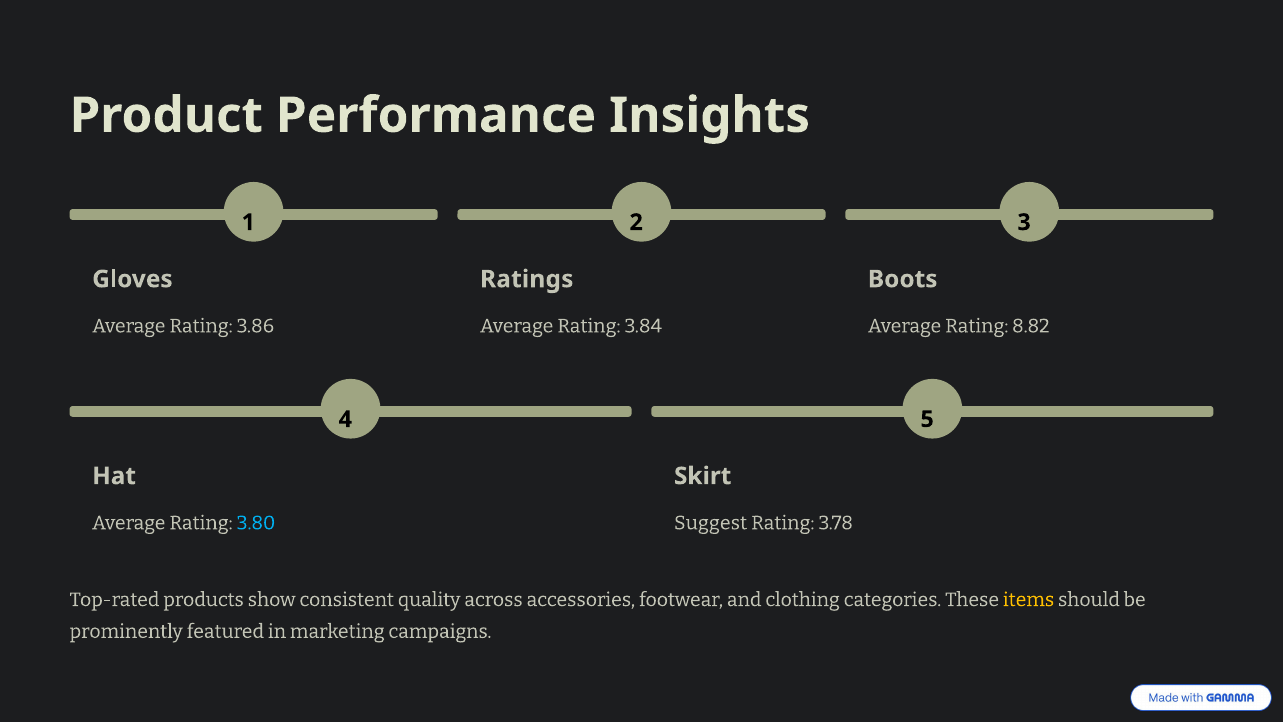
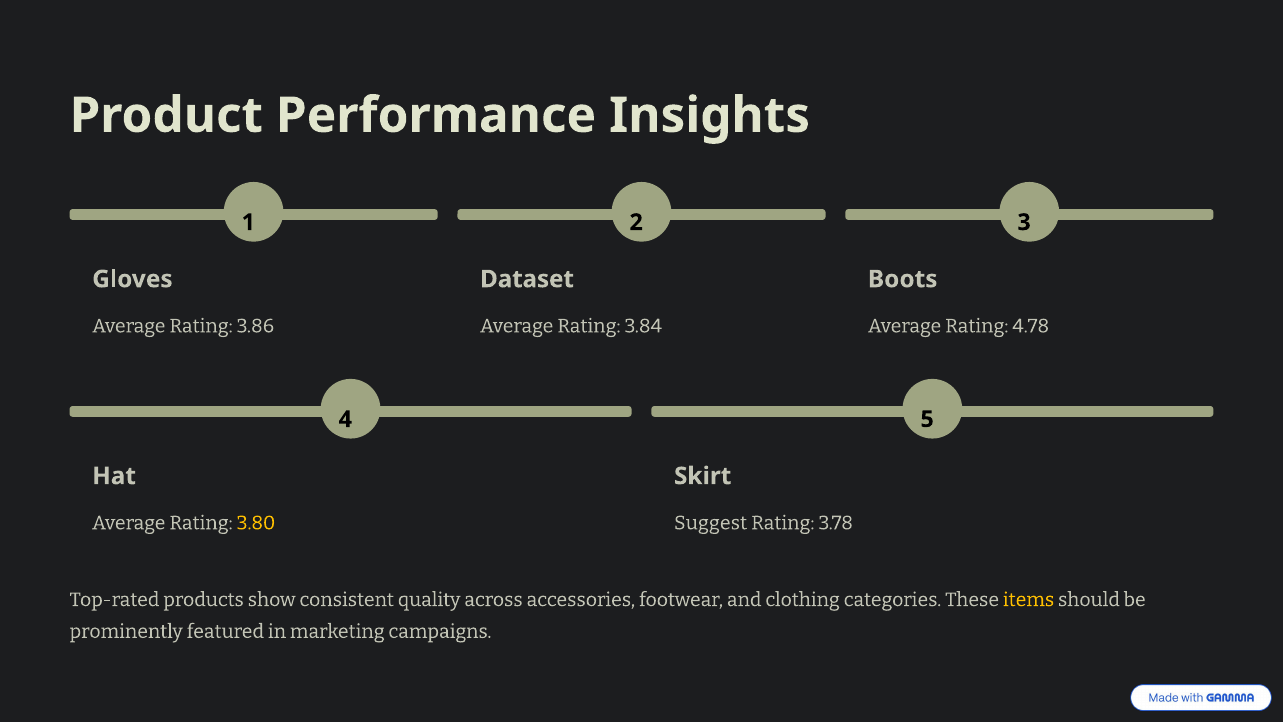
Ratings: Ratings -> Dataset
8.82: 8.82 -> 4.78
3.80 colour: light blue -> yellow
